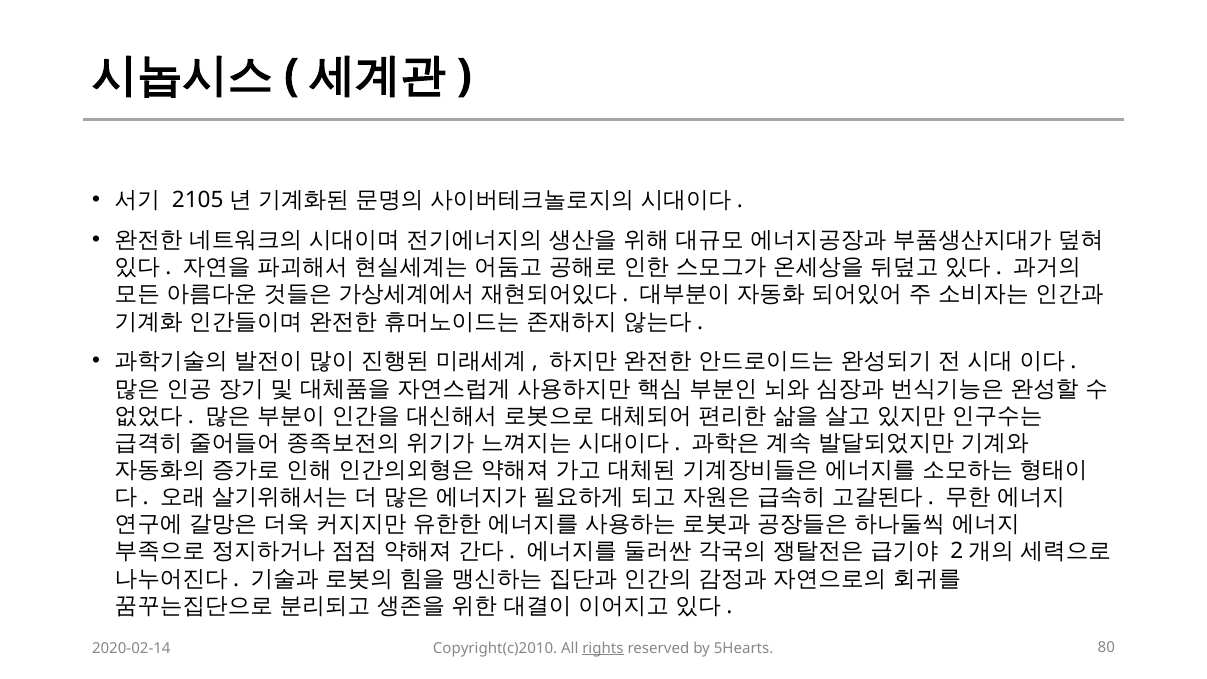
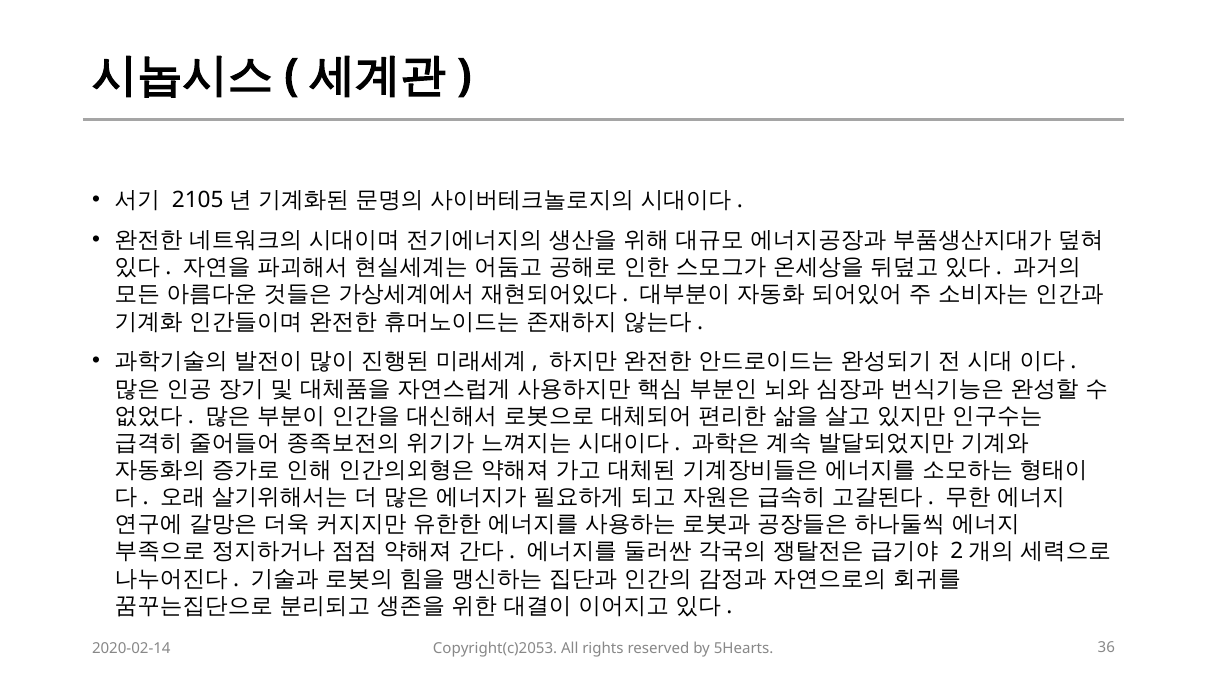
Copyright(c)2010: Copyright(c)2010 -> Copyright(c)2053
rights underline: present -> none
80: 80 -> 36
